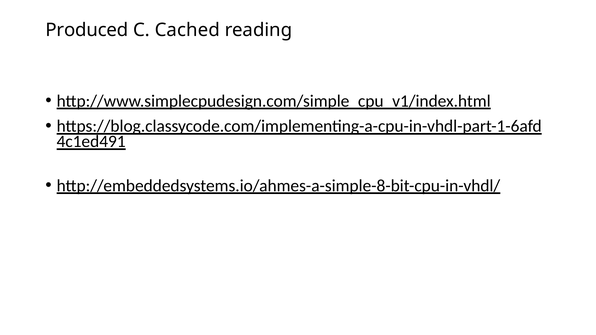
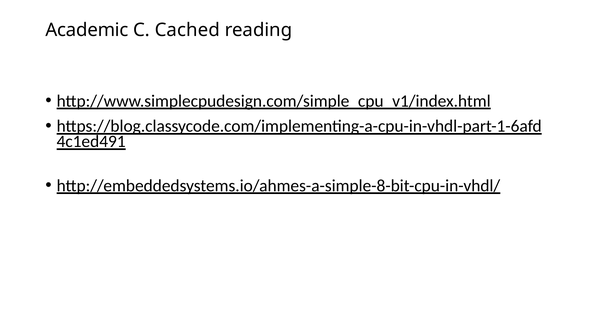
Produced: Produced -> Academic
